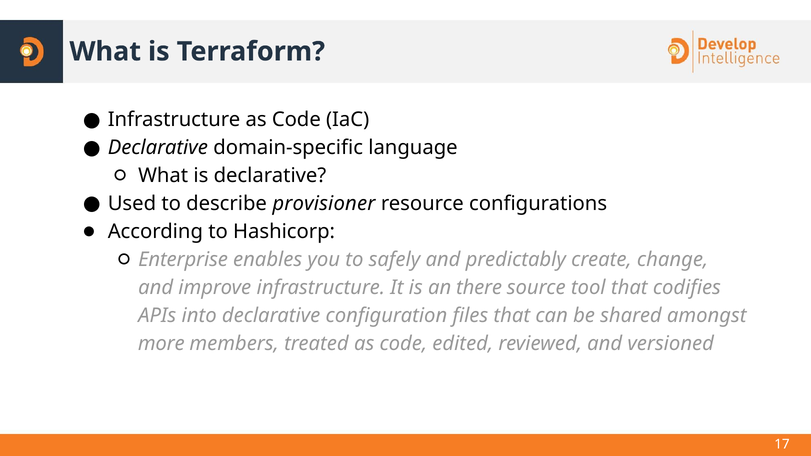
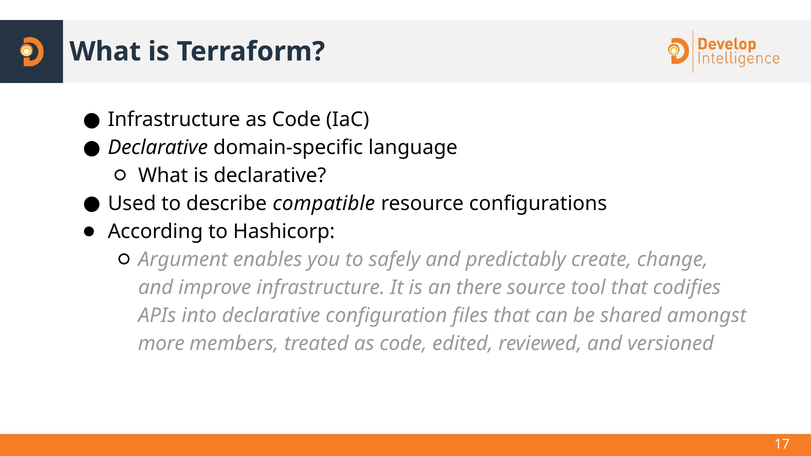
provisioner: provisioner -> compatible
Enterprise: Enterprise -> Argument
